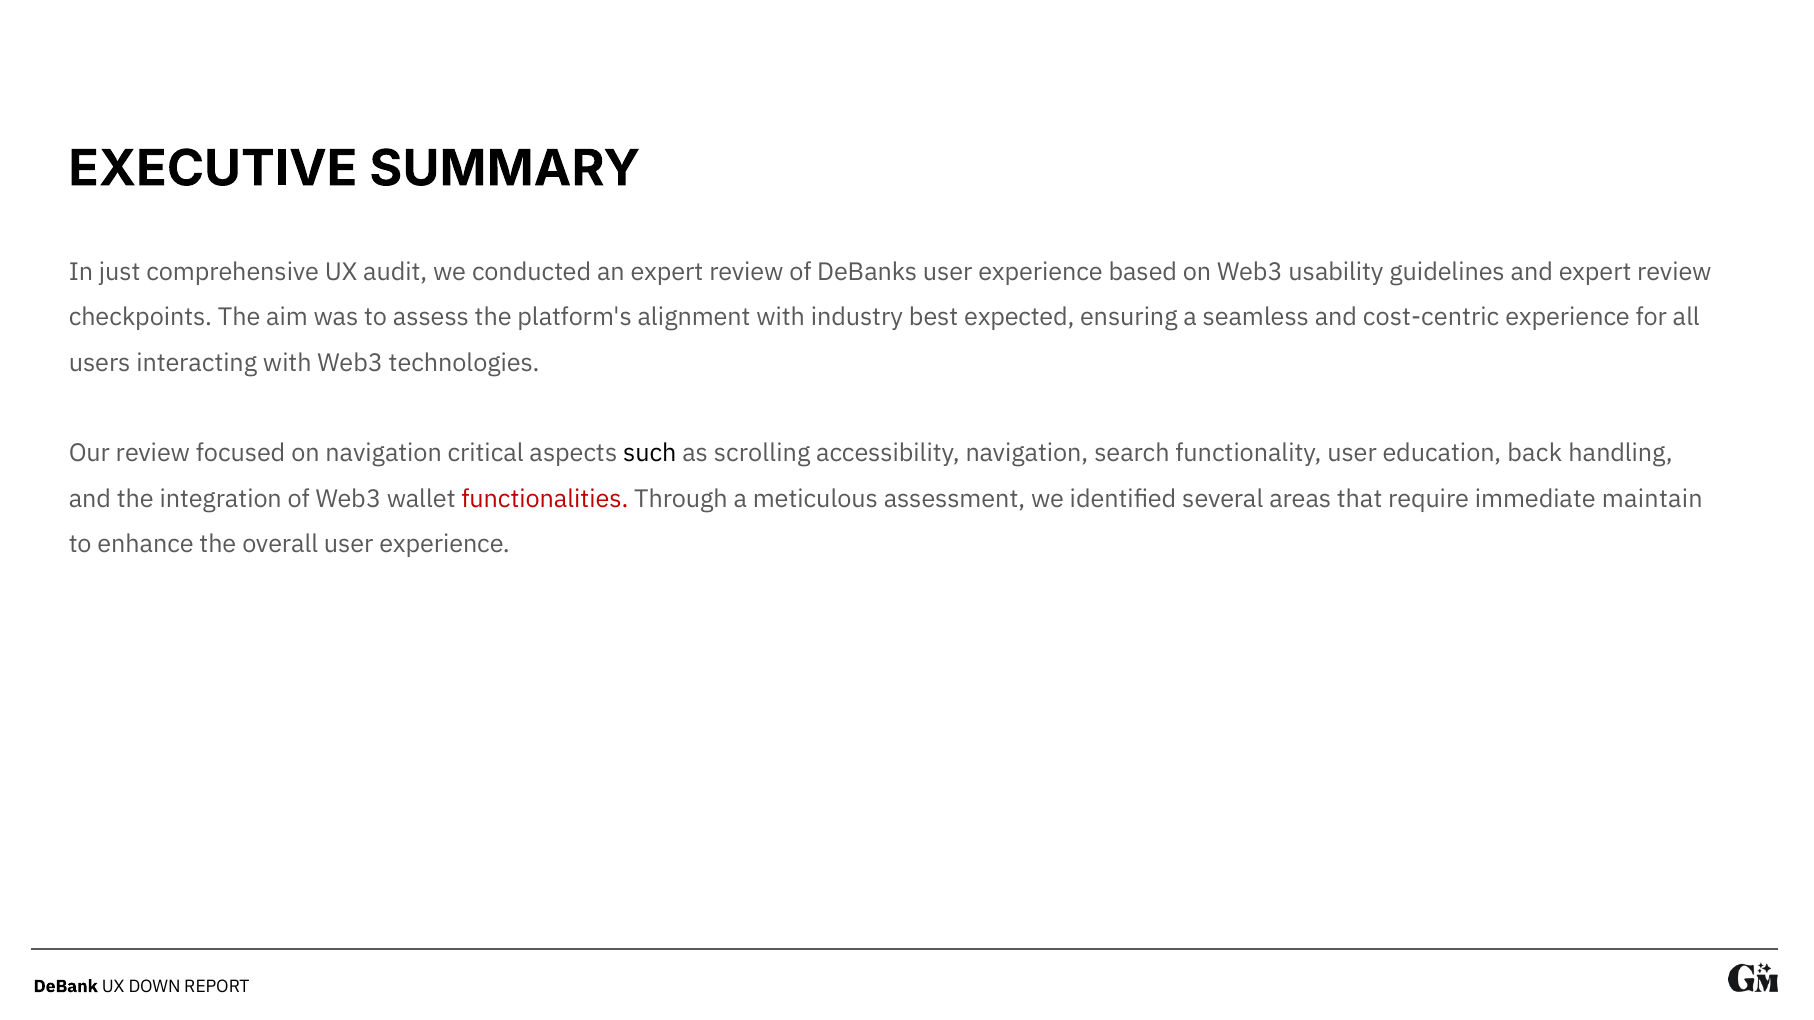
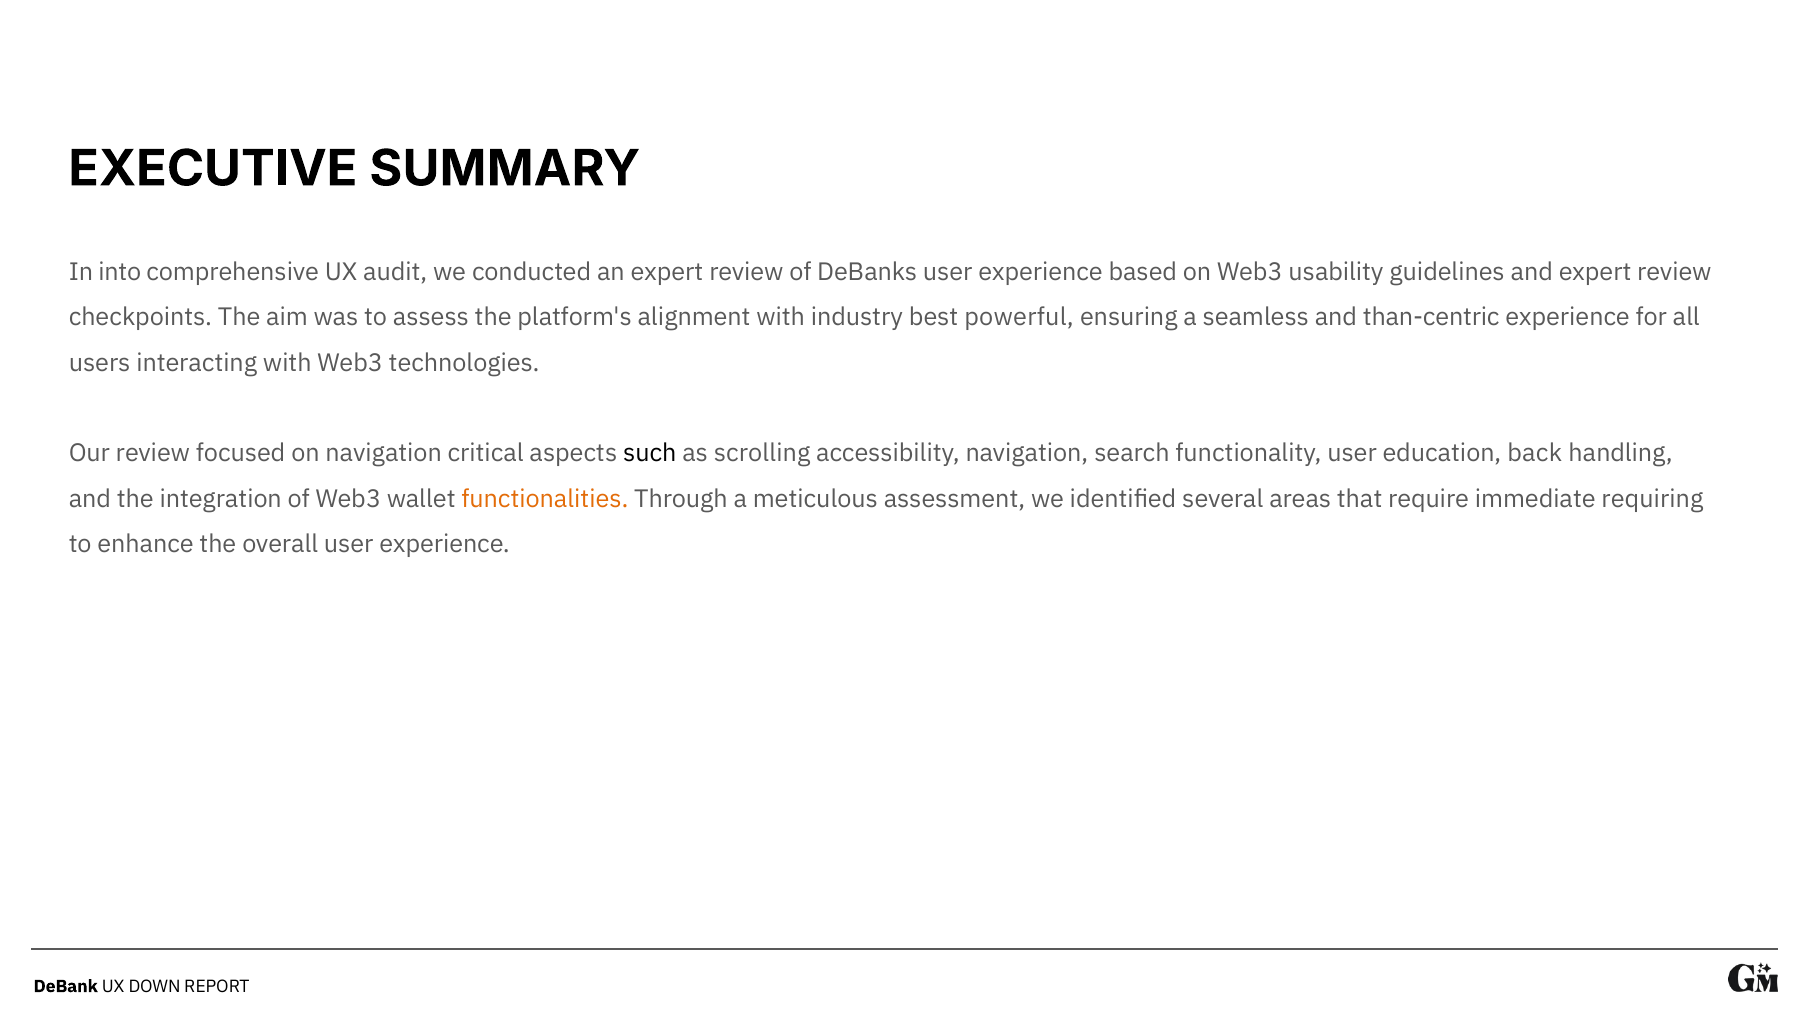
just: just -> into
expected: expected -> powerful
cost-centric: cost-centric -> than-centric
functionalities colour: red -> orange
maintain: maintain -> requiring
